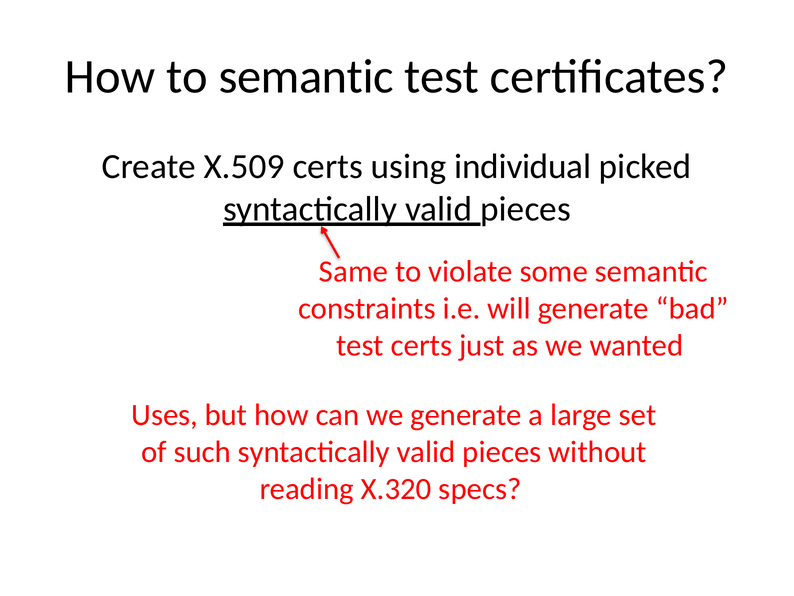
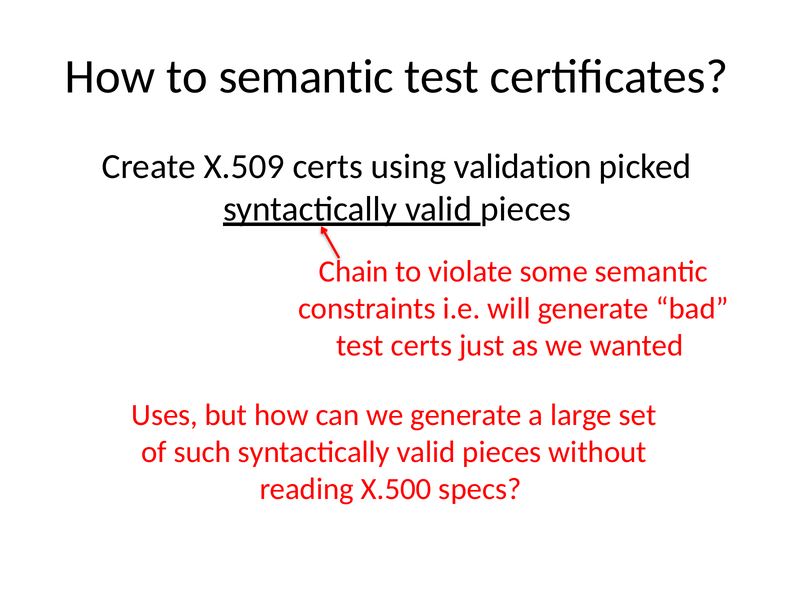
individual: individual -> validation
Same: Same -> Chain
X.320: X.320 -> X.500
